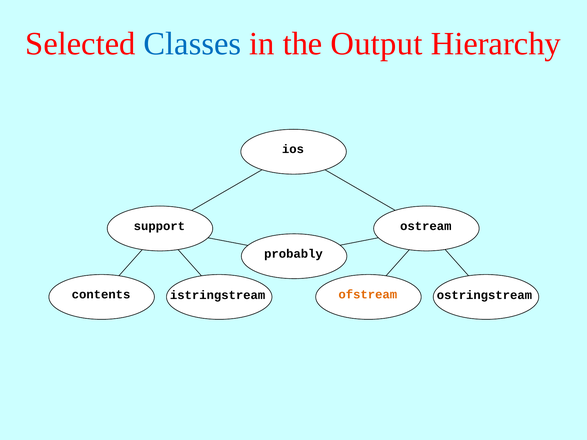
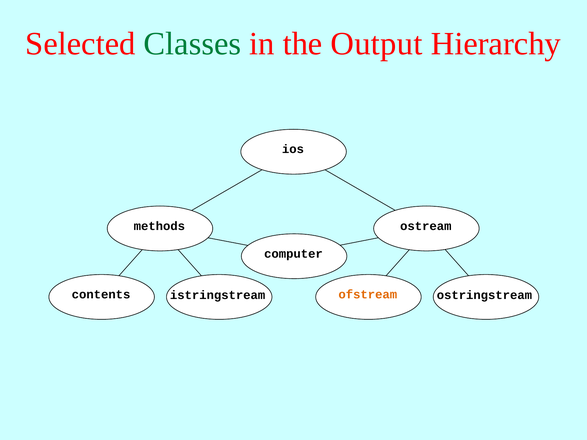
Classes colour: blue -> green
support: support -> methods
probably: probably -> computer
